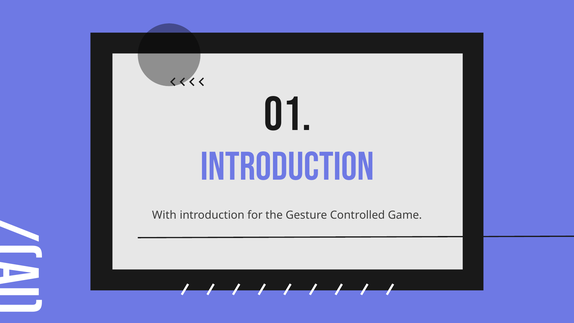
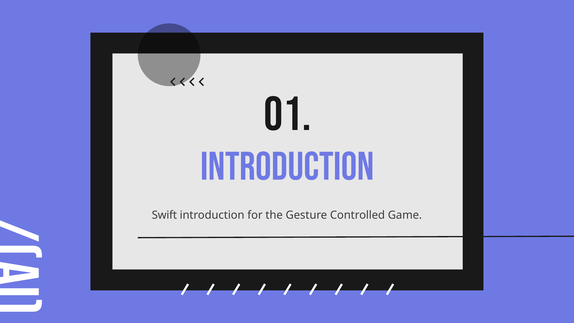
With: With -> Swift
